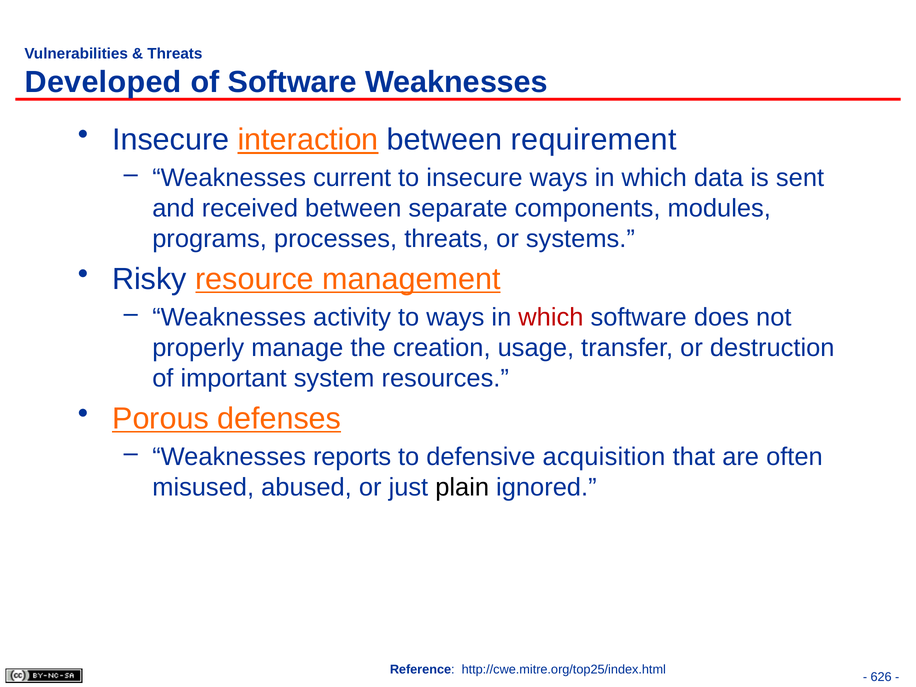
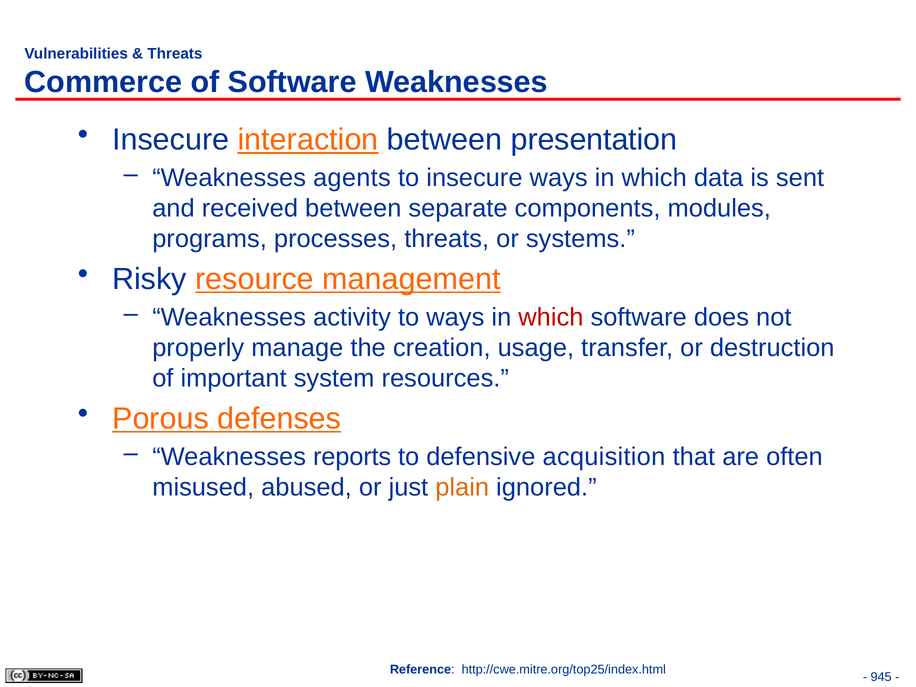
Developed: Developed -> Commerce
requirement: requirement -> presentation
current: current -> agents
plain colour: black -> orange
626: 626 -> 945
